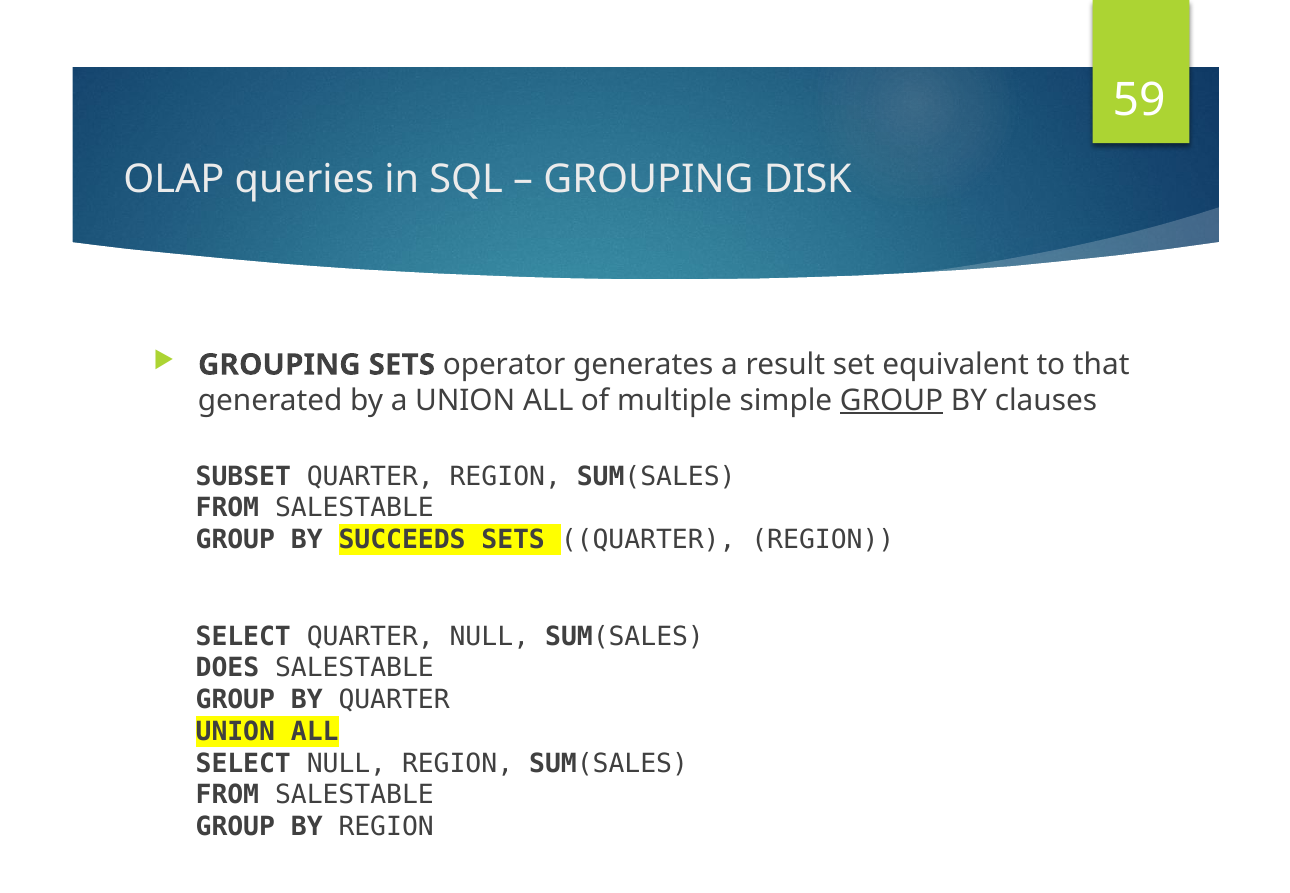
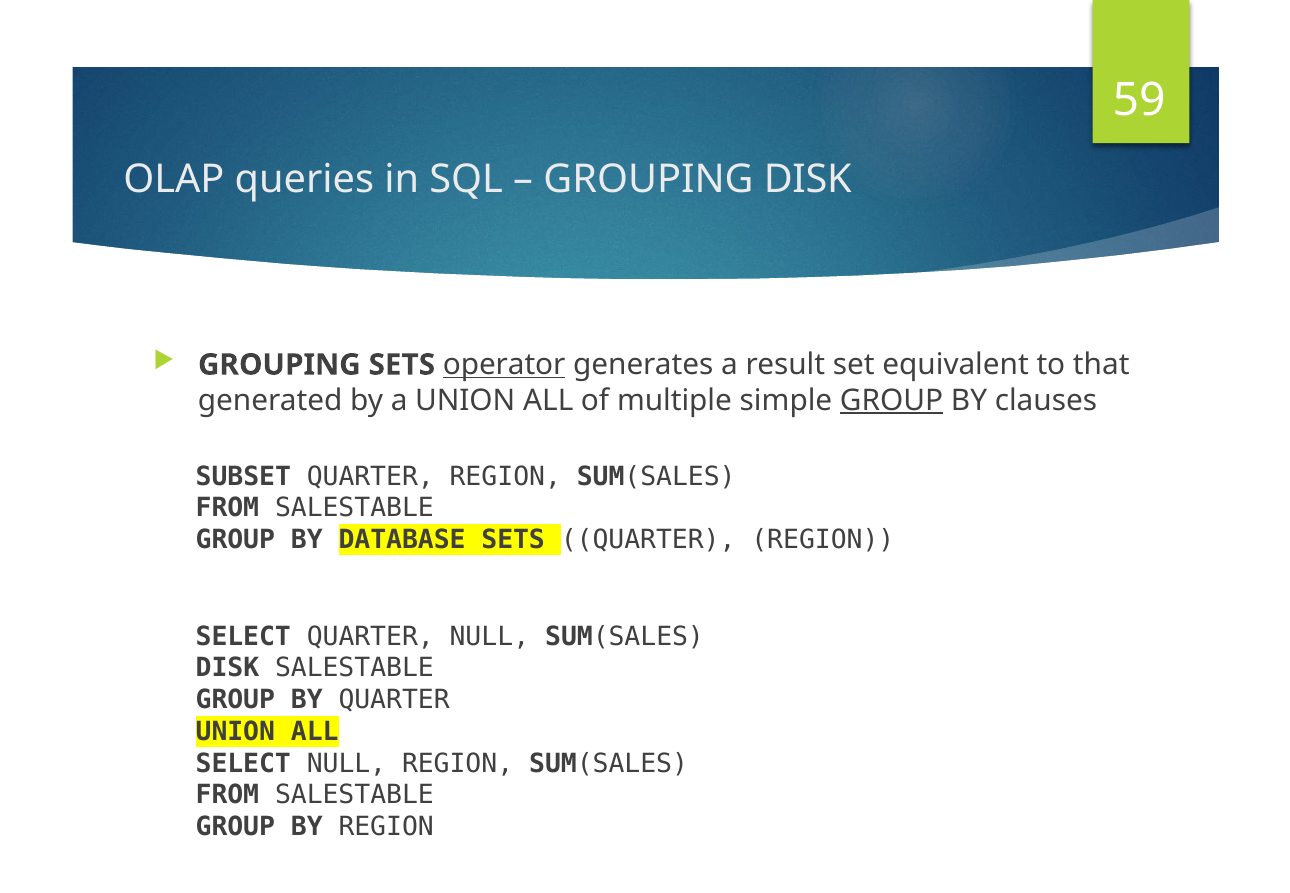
operator underline: none -> present
SUCCEEDS: SUCCEEDS -> DATABASE
DOES at (227, 668): DOES -> DISK
